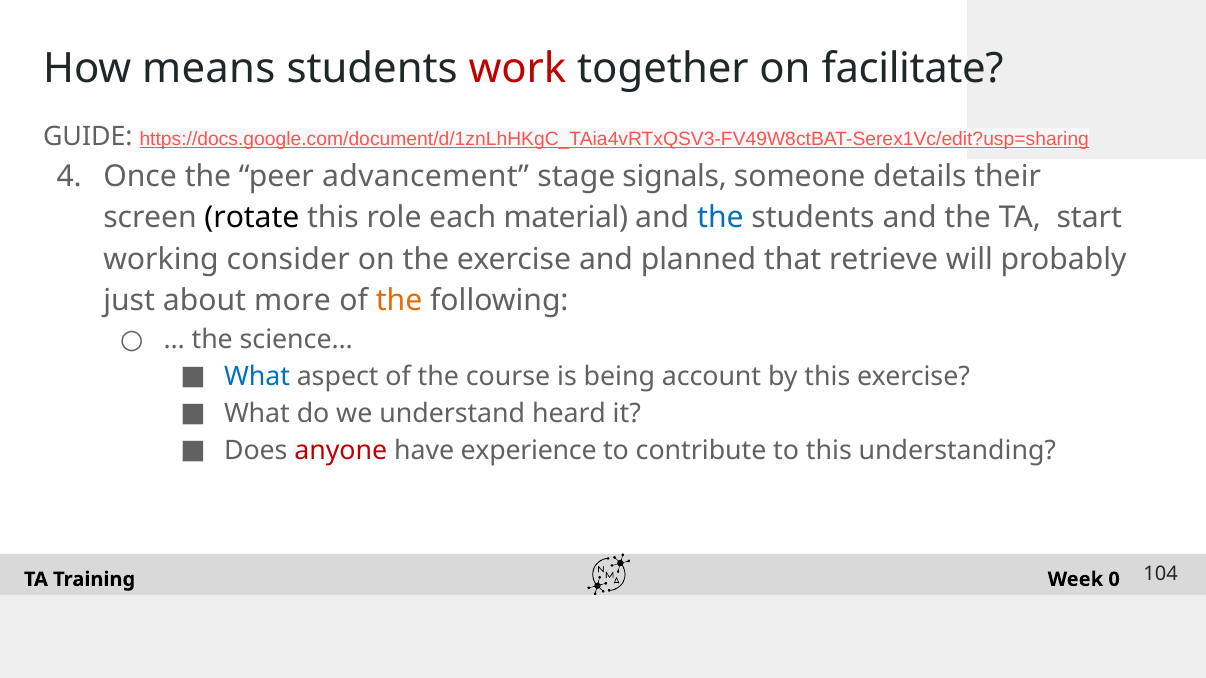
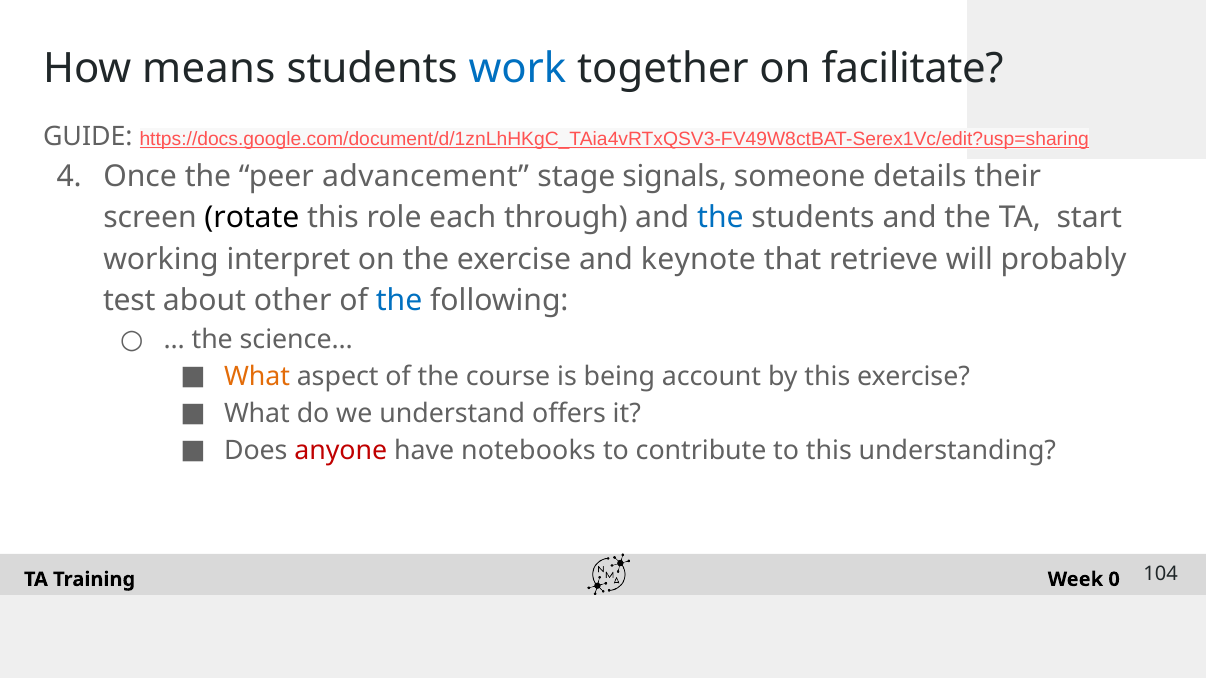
work colour: red -> blue
material: material -> through
consider: consider -> interpret
planned: planned -> keynote
just: just -> test
more: more -> other
the at (399, 301) colour: orange -> blue
What at (257, 377) colour: blue -> orange
heard: heard -> offers
experience: experience -> notebooks
